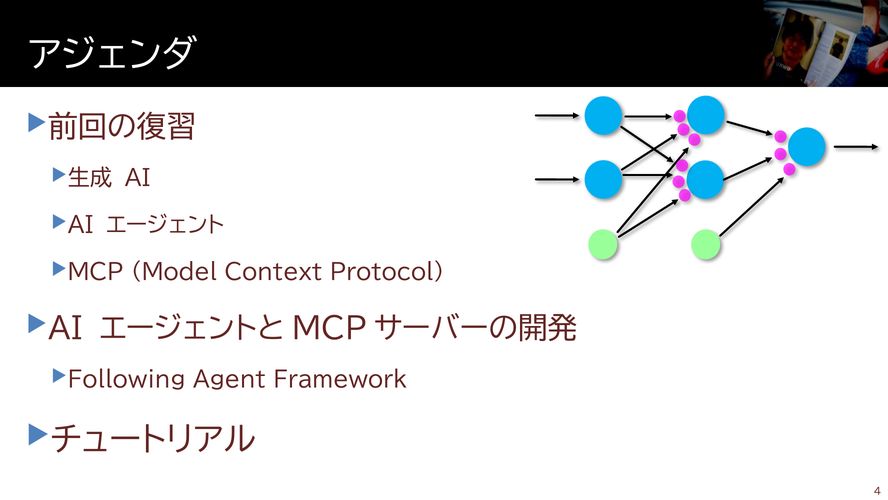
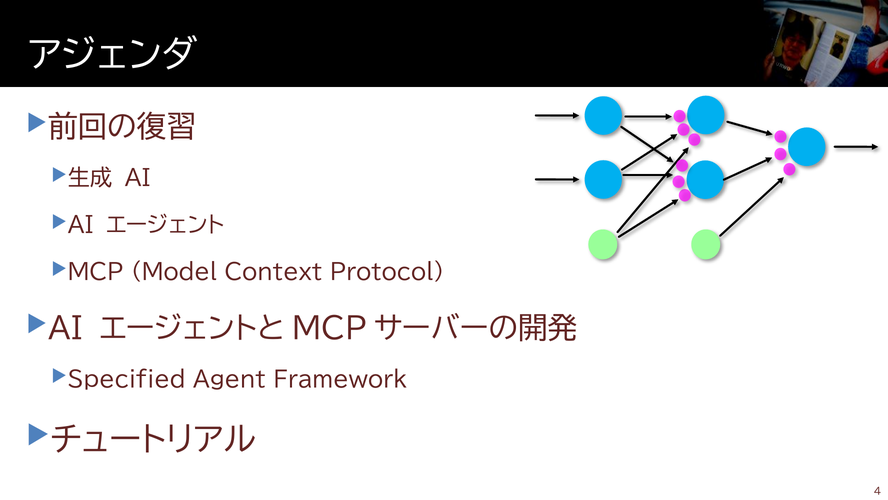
Following: Following -> Specified
